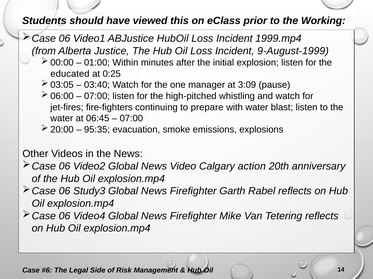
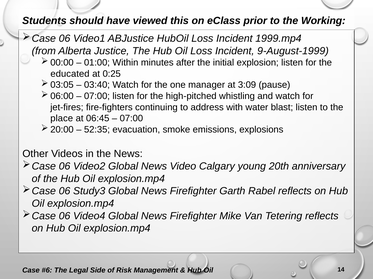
prepare: prepare -> address
water at (62, 119): water -> place
95:35: 95:35 -> 52:35
action: action -> young
